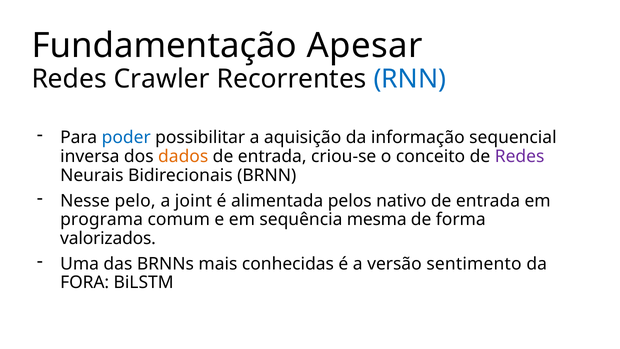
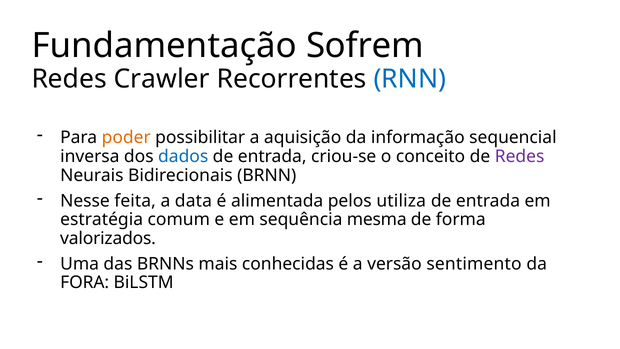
Apesar: Apesar -> Sofrem
poder colour: blue -> orange
dados colour: orange -> blue
pelo: pelo -> feita
joint: joint -> data
nativo: nativo -> utiliza
programa: programa -> estratégia
